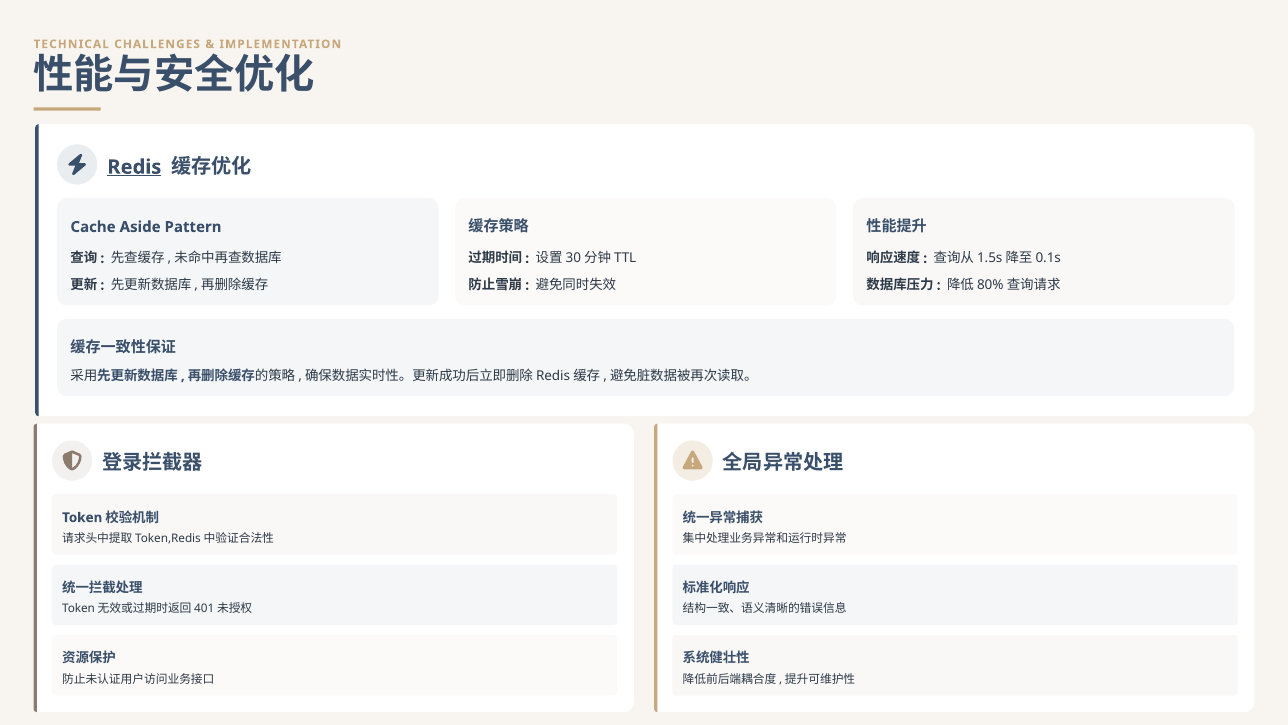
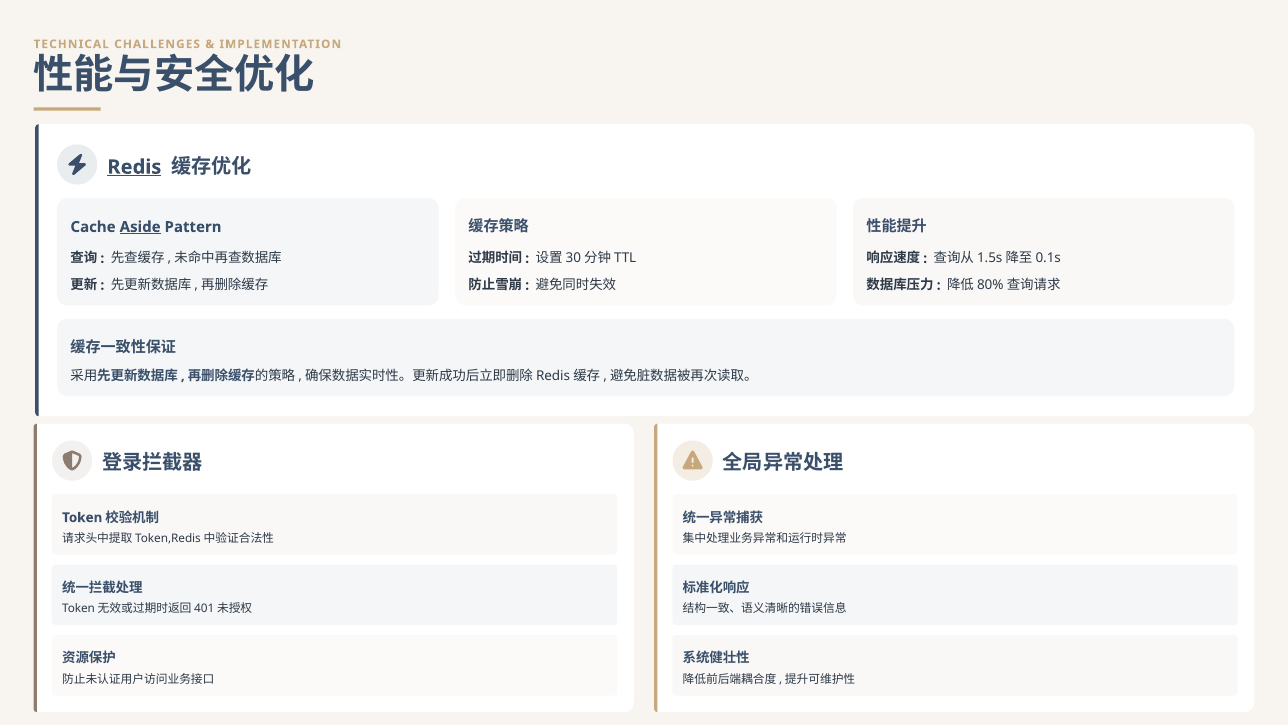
Aside underline: none -> present
